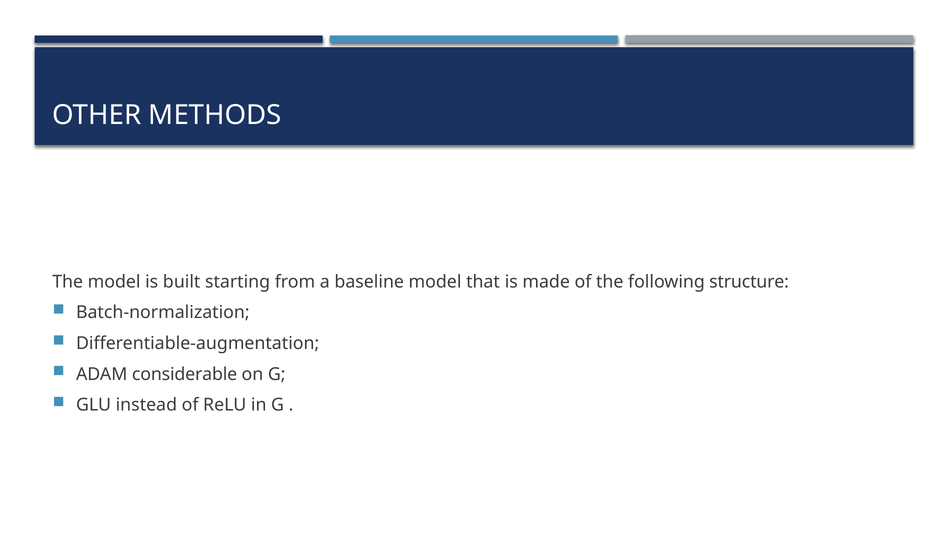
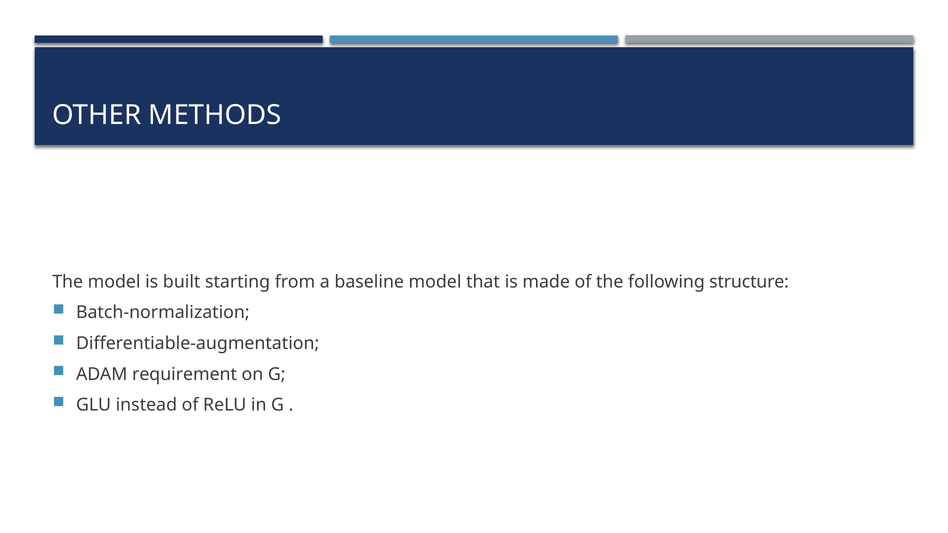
considerable: considerable -> requirement
